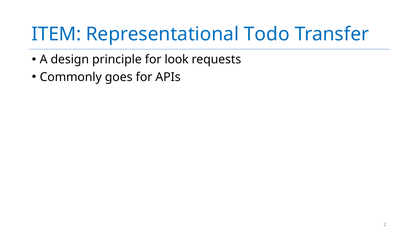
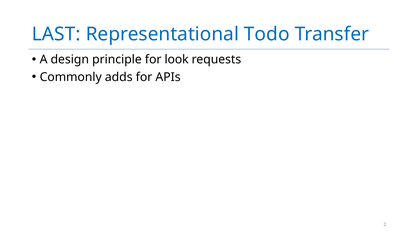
ITEM: ITEM -> LAST
goes: goes -> adds
